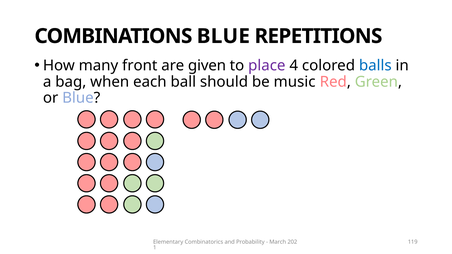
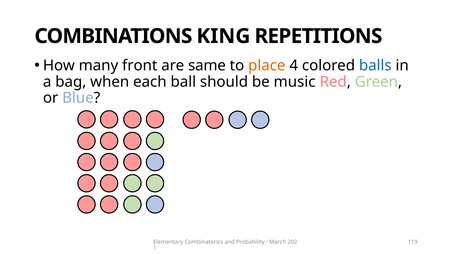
COMBINATIONS BLUE: BLUE -> KING
given: given -> same
place colour: purple -> orange
